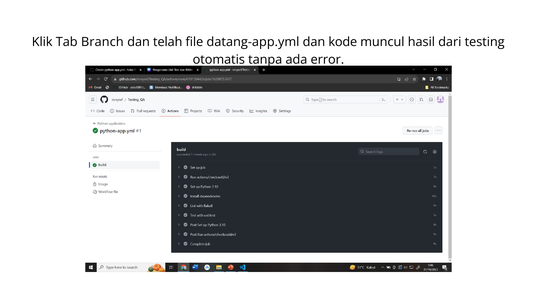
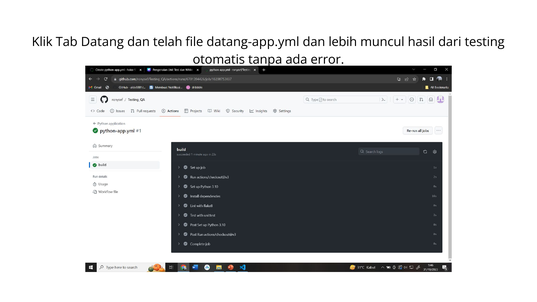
Branch: Branch -> Datang
kode: kode -> lebih
